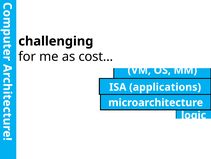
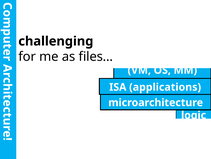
cost…: cost… -> files…
